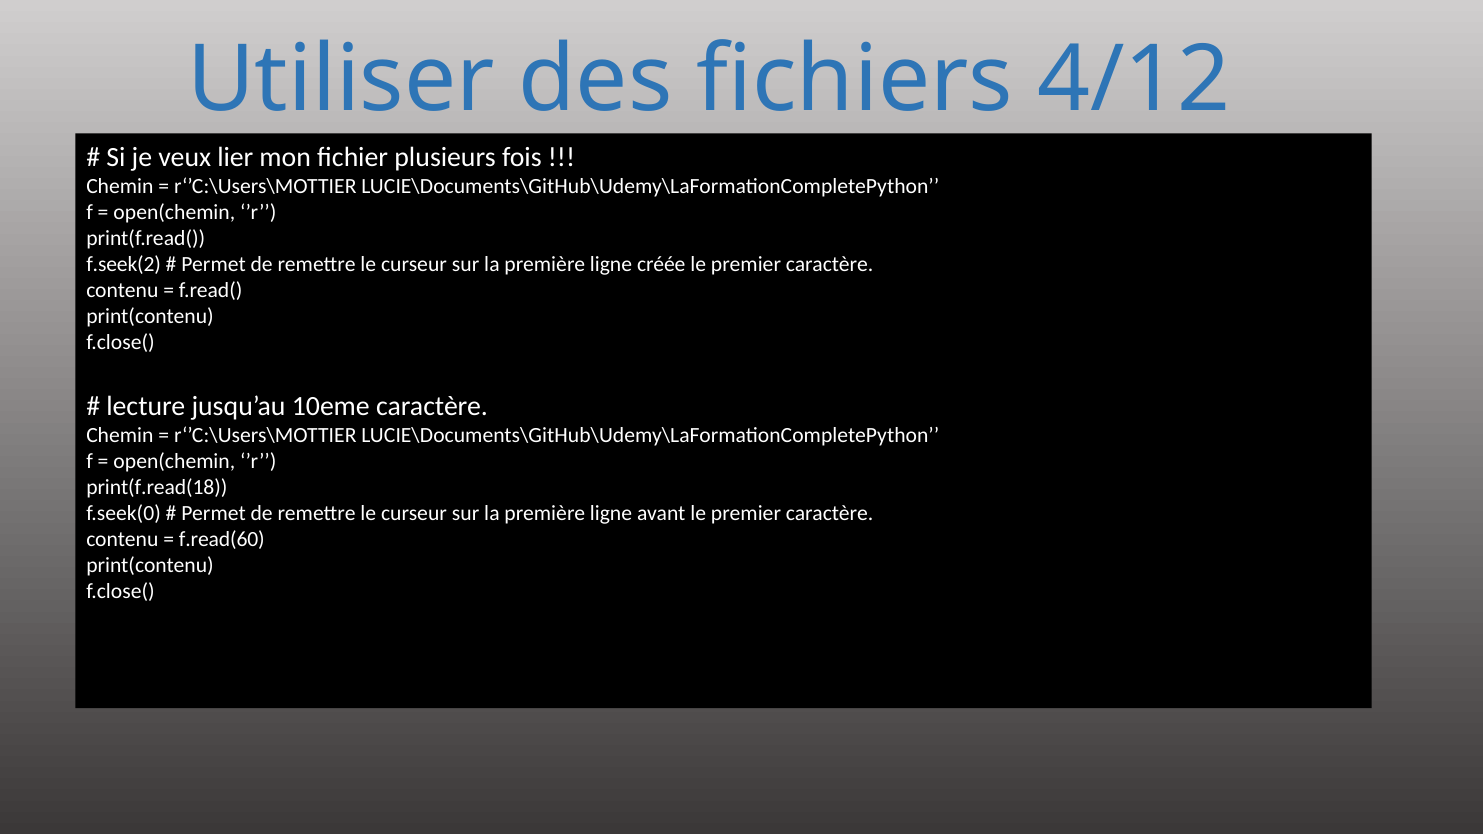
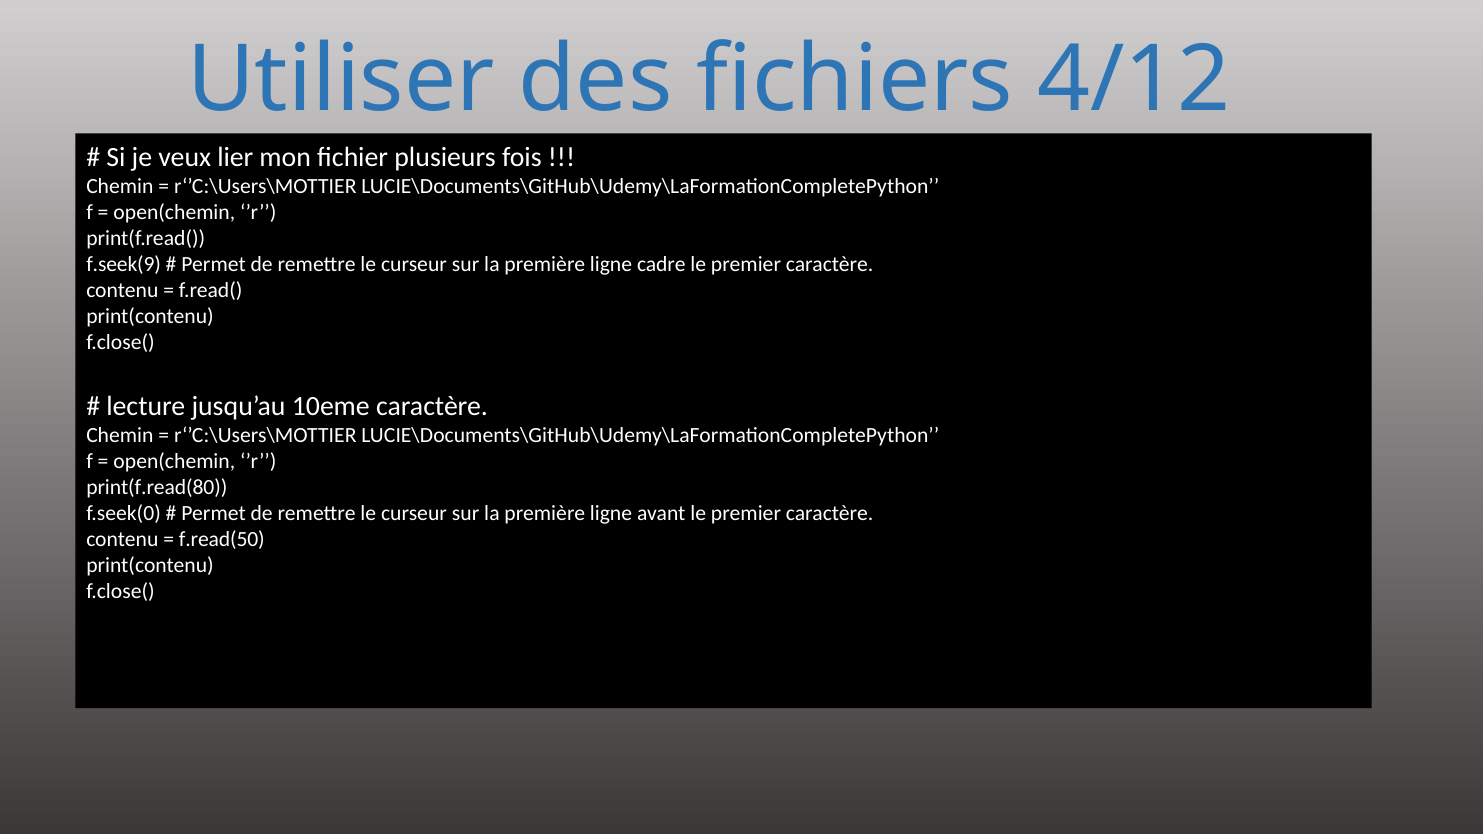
f.seek(2: f.seek(2 -> f.seek(9
créée: créée -> cadre
print(f.read(18: print(f.read(18 -> print(f.read(80
f.read(60: f.read(60 -> f.read(50
